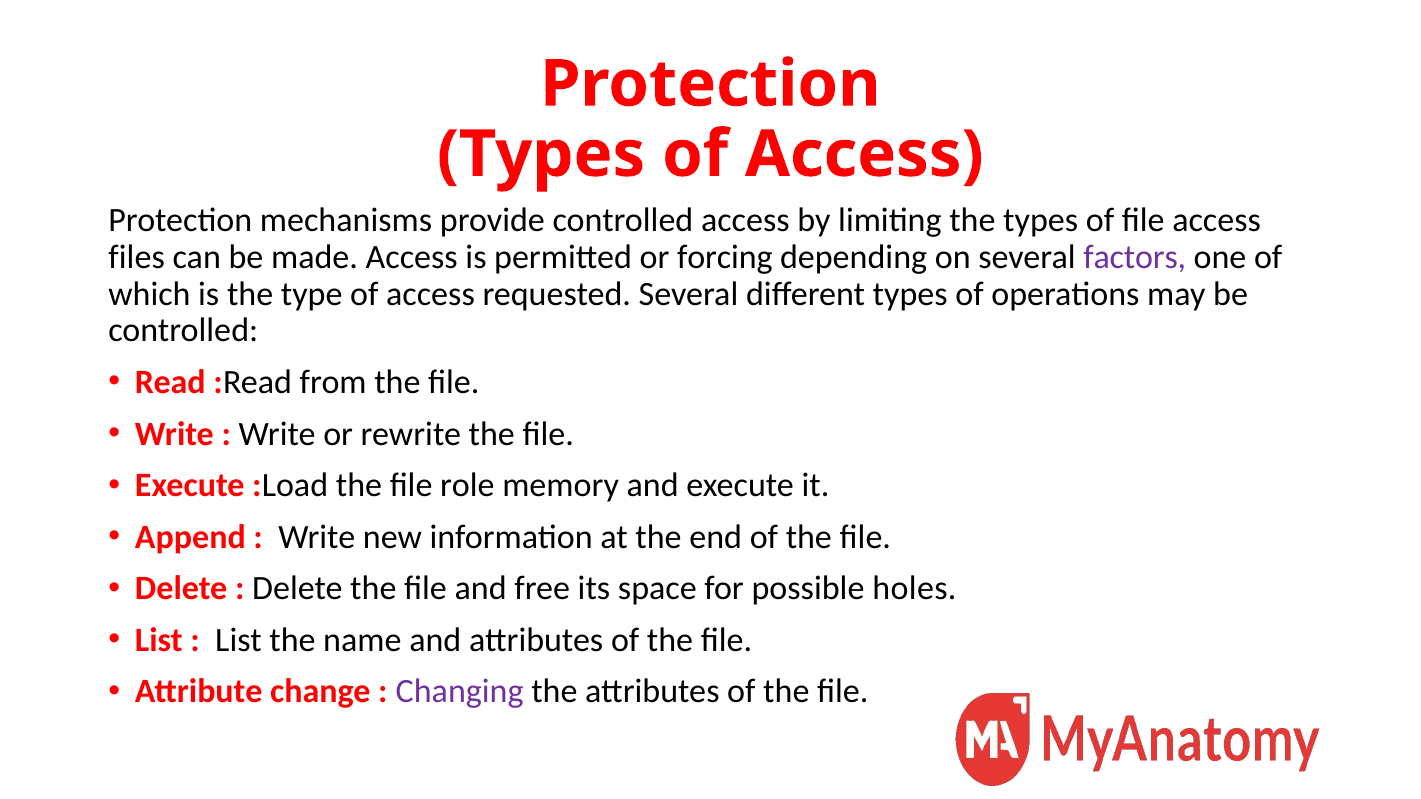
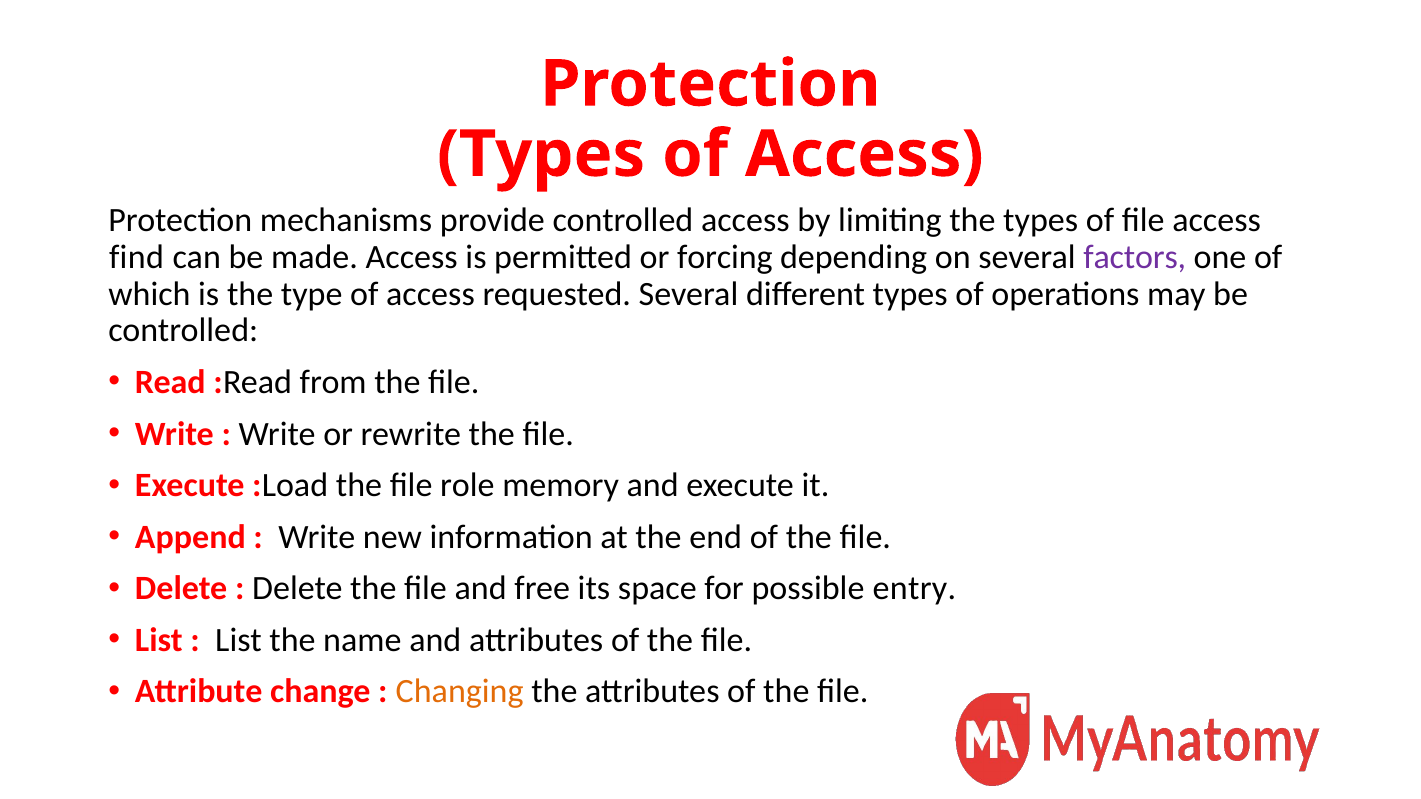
files: files -> find
holes: holes -> entry
Changing colour: purple -> orange
